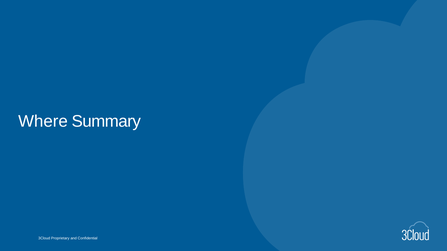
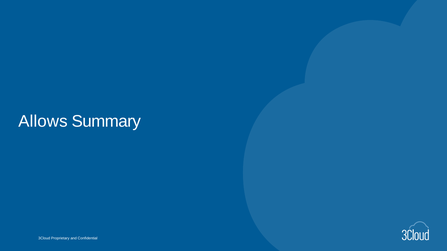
Where: Where -> Allows
